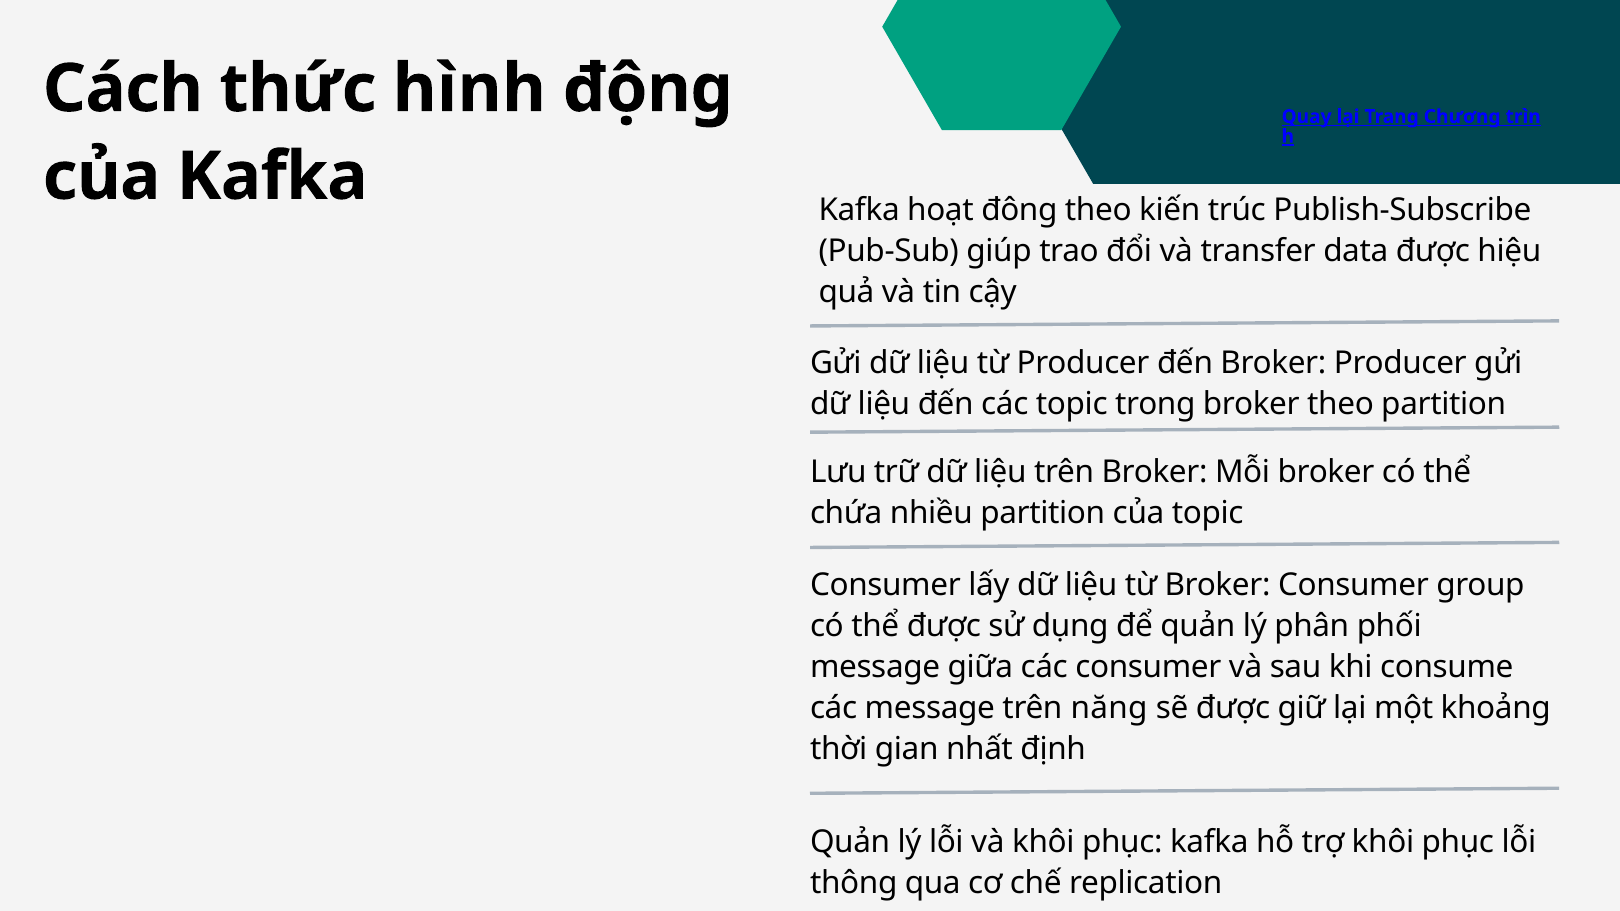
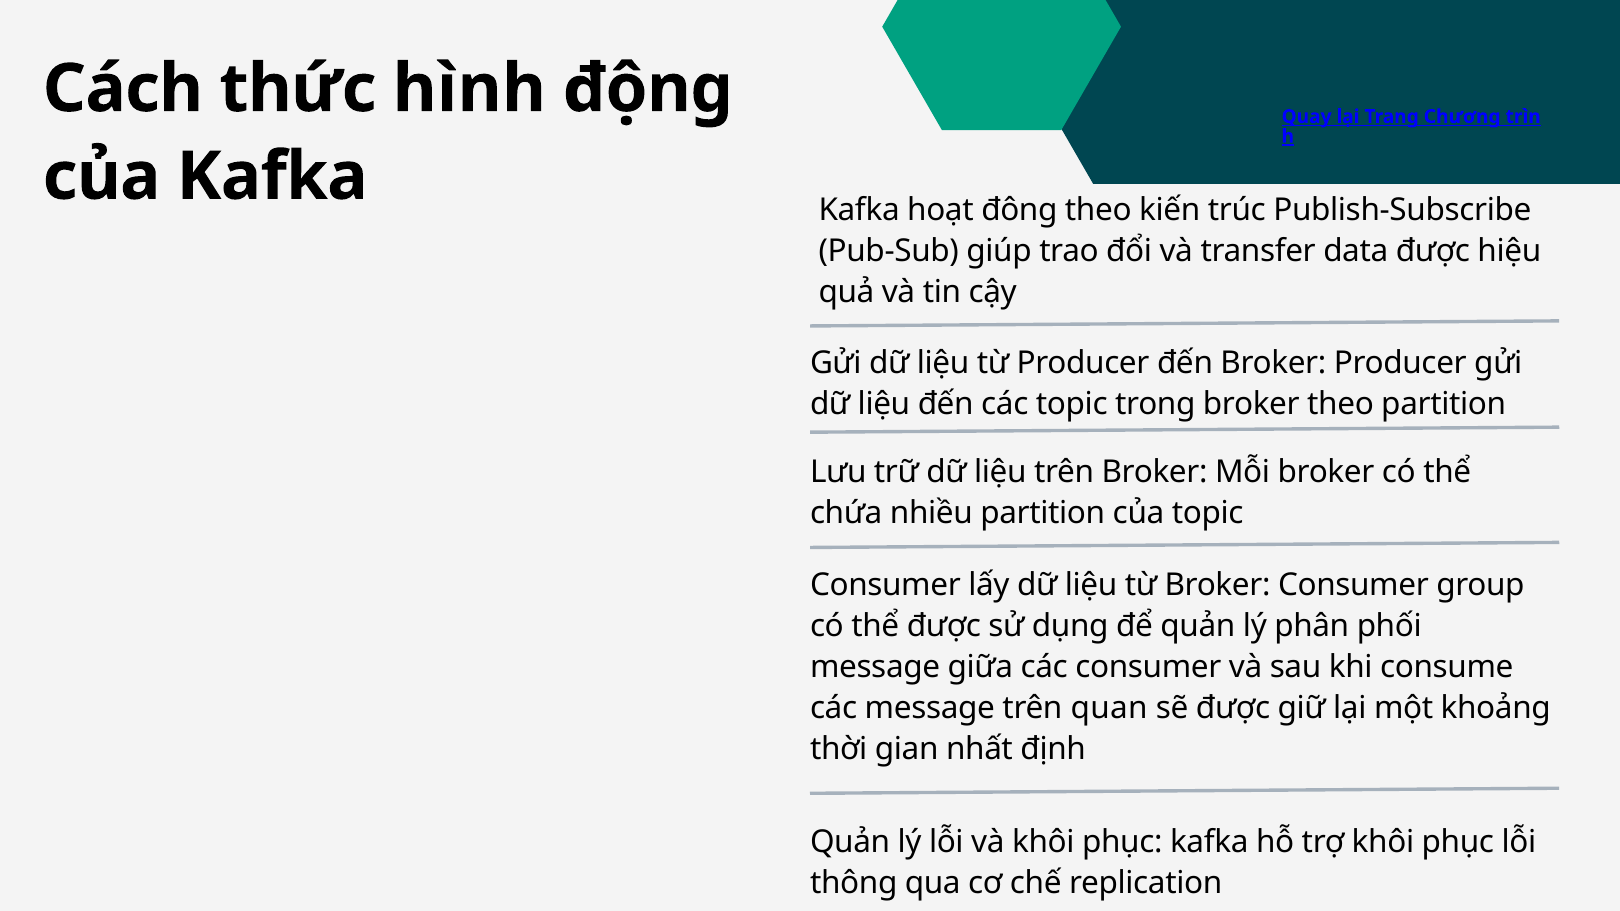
năng: năng -> quan
